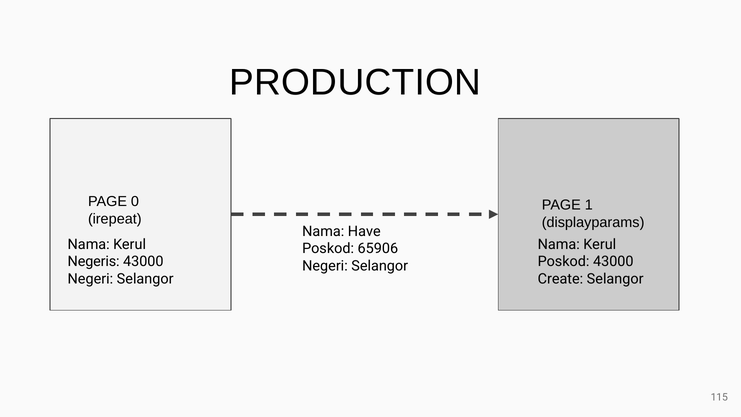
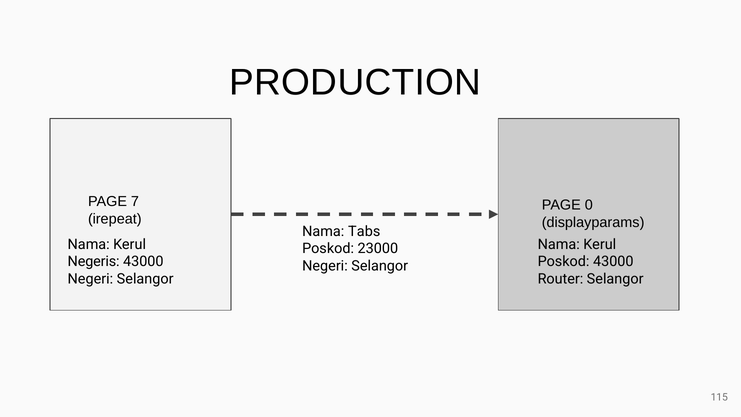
0: 0 -> 7
1: 1 -> 0
Have: Have -> Tabs
65906: 65906 -> 23000
Create: Create -> Router
